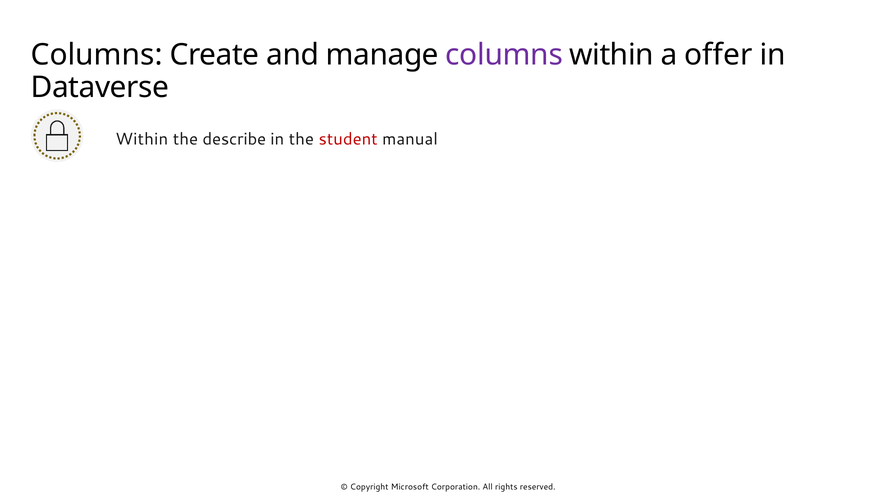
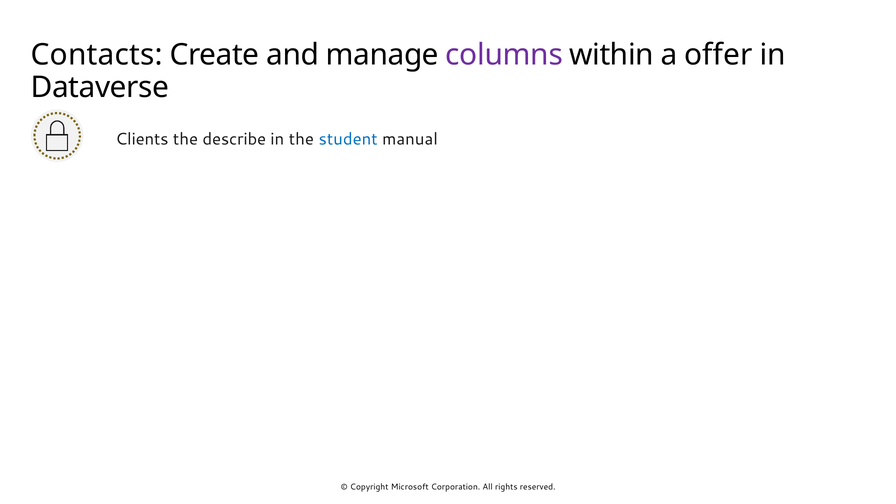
Columns at (97, 55): Columns -> Contacts
Within at (142, 139): Within -> Clients
student colour: red -> blue
